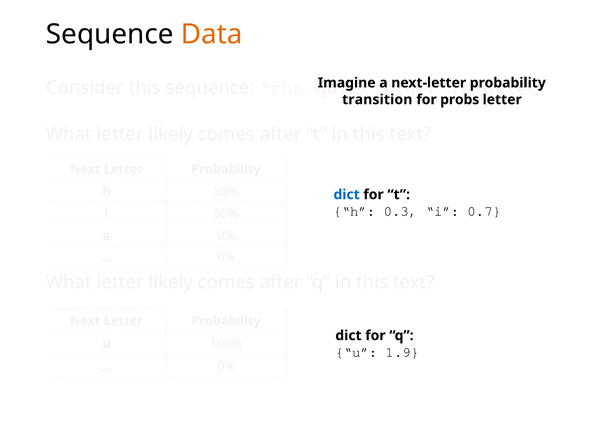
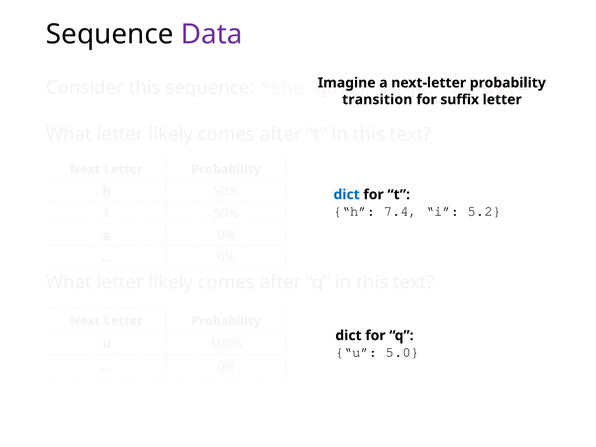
Data colour: orange -> purple
probs: probs -> suffix
0.3: 0.3 -> 7.4
0.7: 0.7 -> 5.2
1.9: 1.9 -> 5.0
